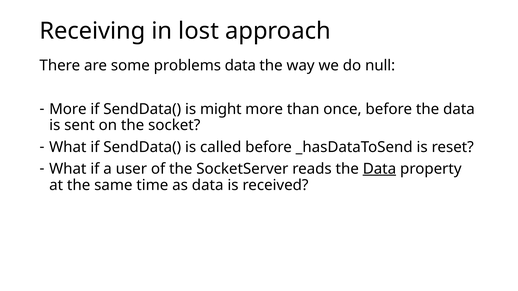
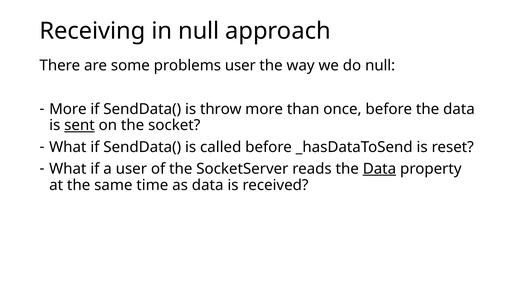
in lost: lost -> null
problems data: data -> user
might: might -> throw
sent underline: none -> present
